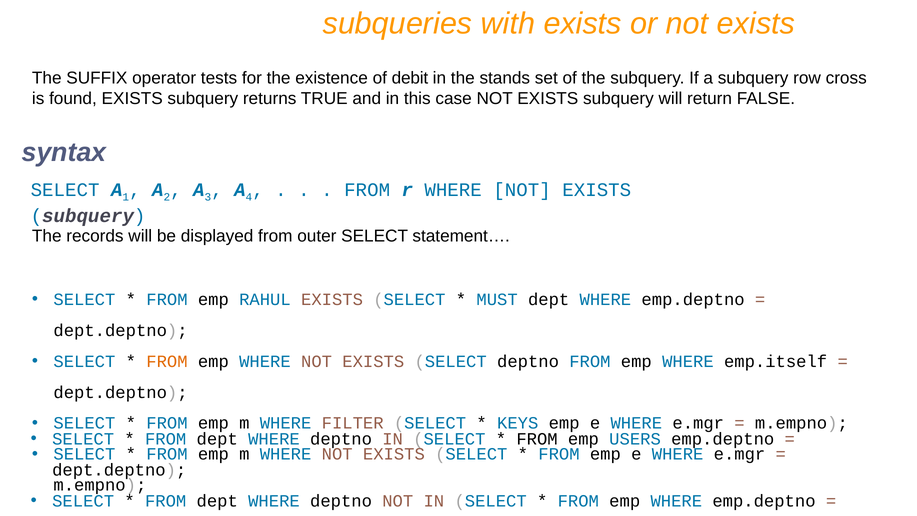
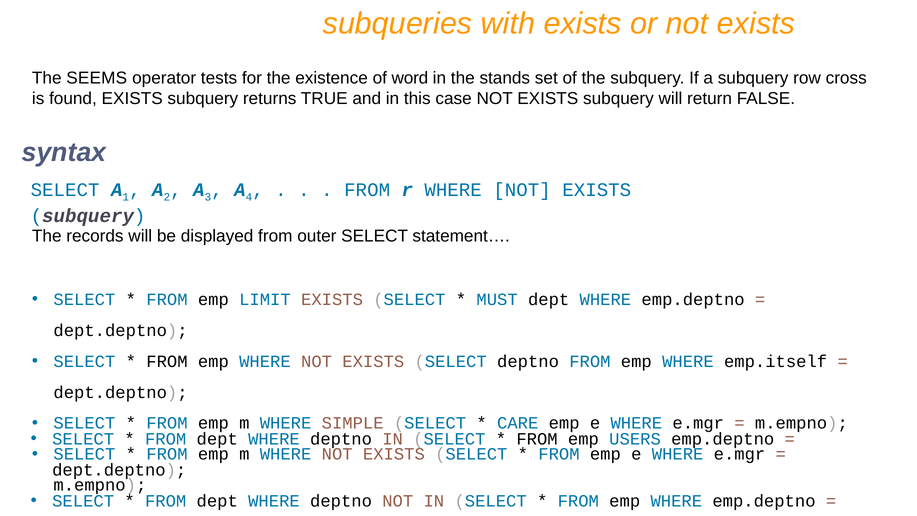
SUFFIX: SUFFIX -> SEEMS
debit: debit -> word
RAHUL: RAHUL -> LIMIT
FROM at (167, 361) colour: orange -> black
FILTER: FILTER -> SIMPLE
KEYS: KEYS -> CARE
